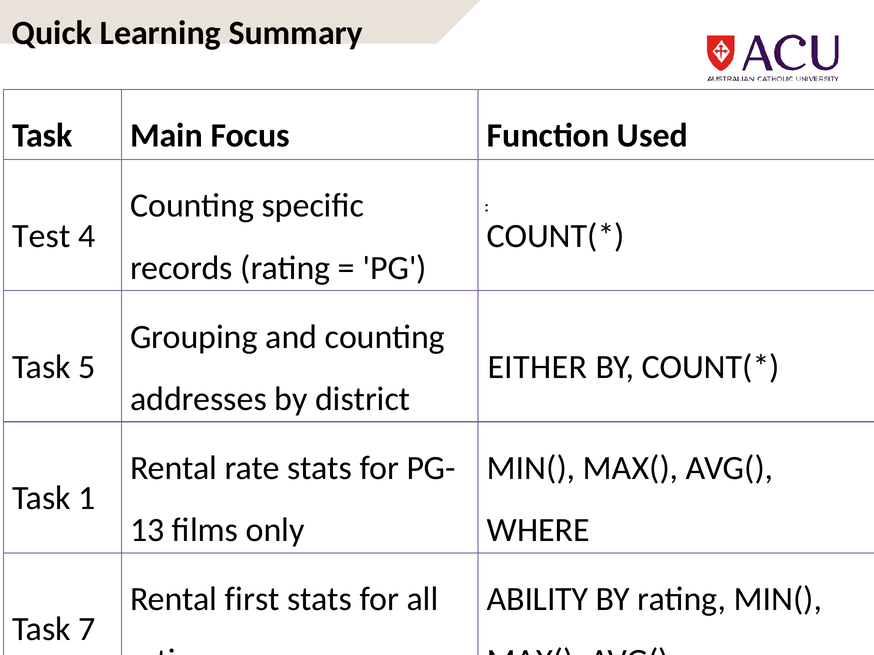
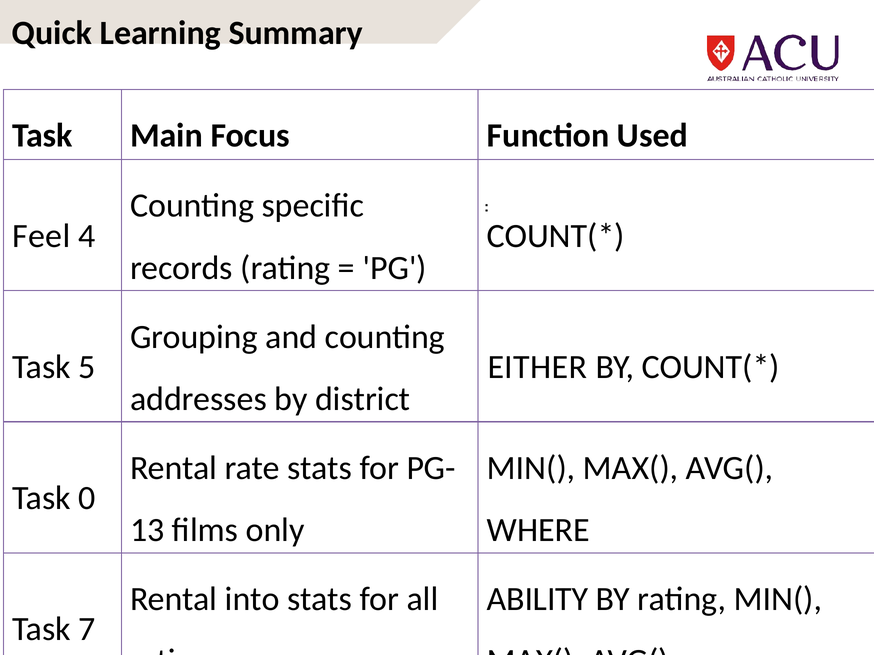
Test: Test -> Feel
1: 1 -> 0
first: first -> into
